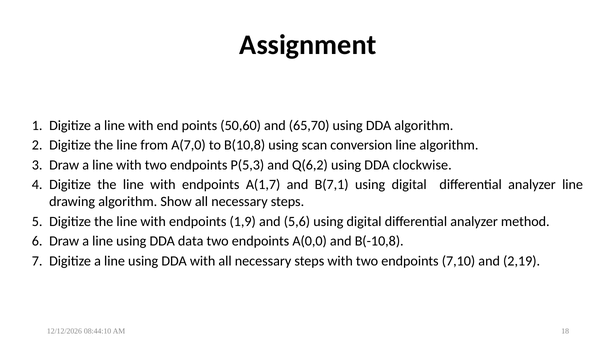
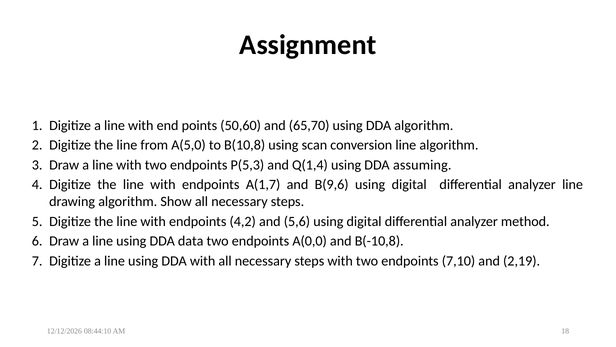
A(7,0: A(7,0 -> A(5,0
Q(6,2: Q(6,2 -> Q(1,4
clockwise: clockwise -> assuming
B(7,1: B(7,1 -> B(9,6
1,9: 1,9 -> 4,2
